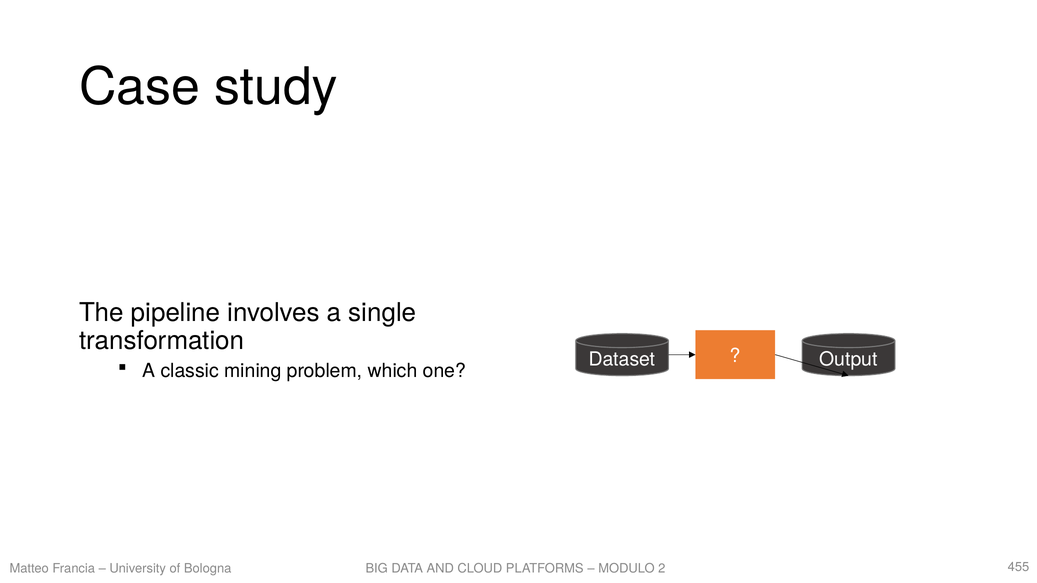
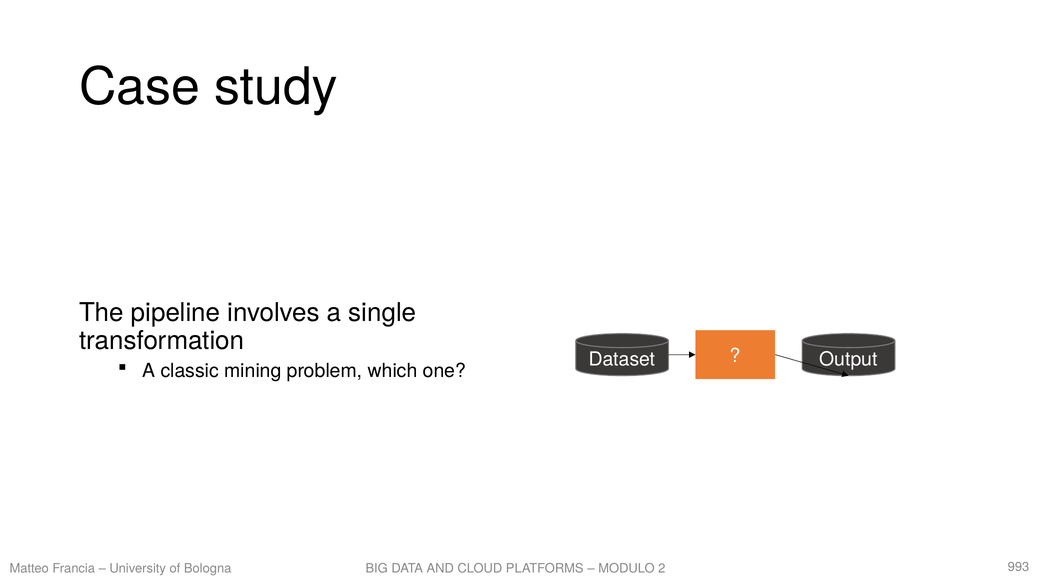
455: 455 -> 993
